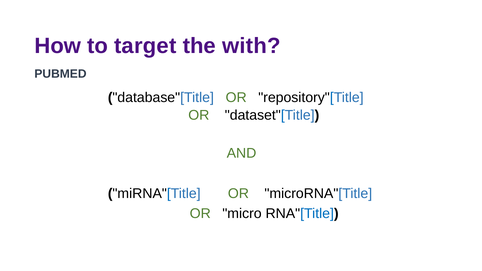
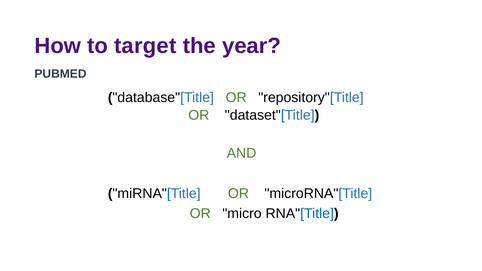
with: with -> year
